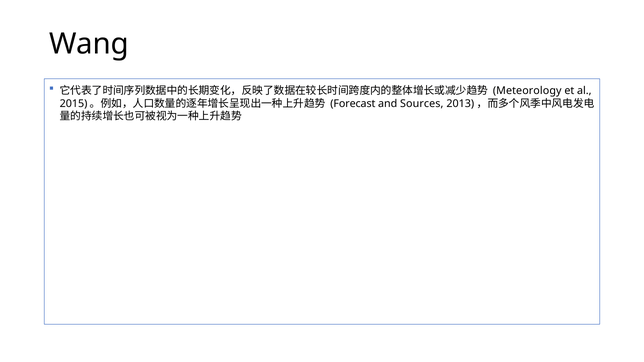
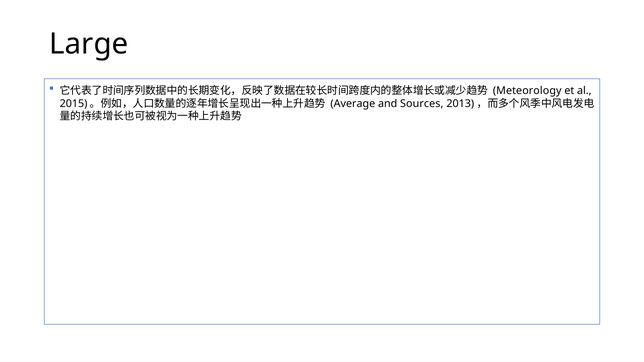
Wang: Wang -> Large
Forecast: Forecast -> Average
